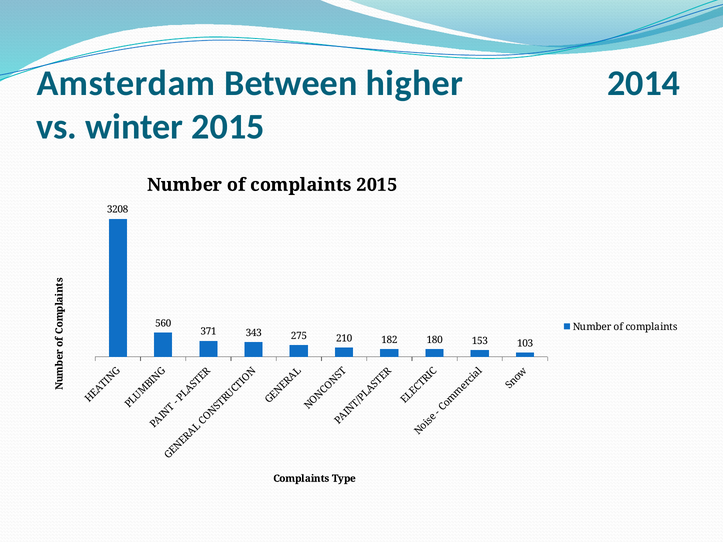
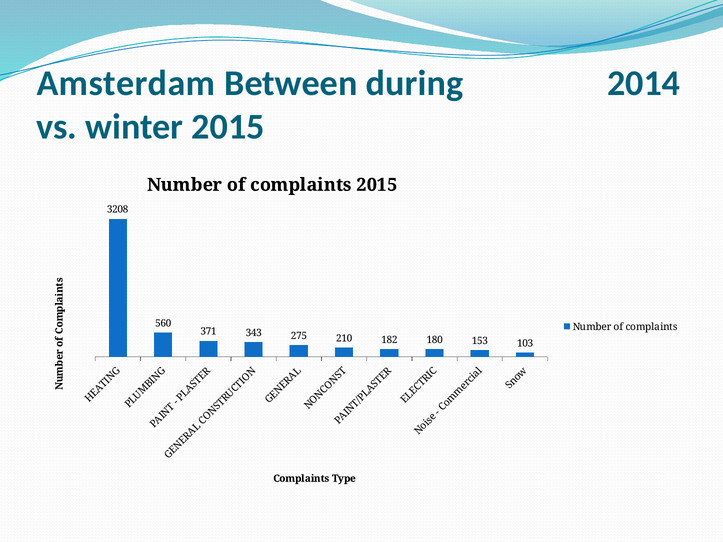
higher: higher -> during
